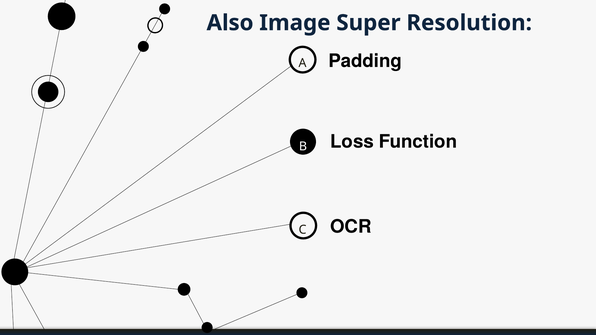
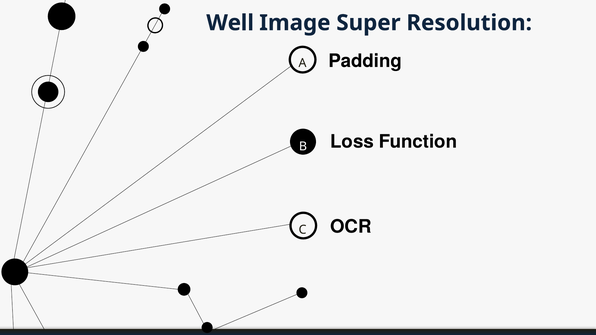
Also: Also -> Well
